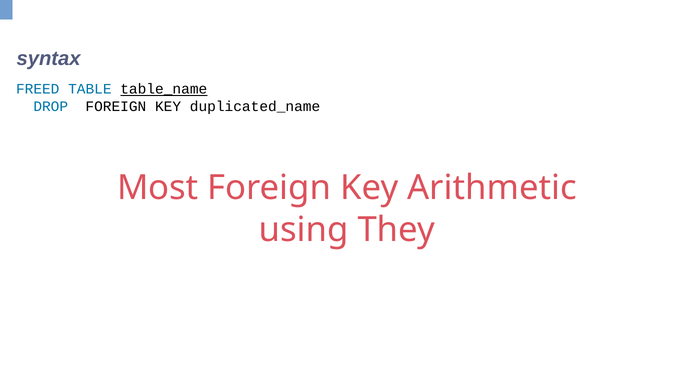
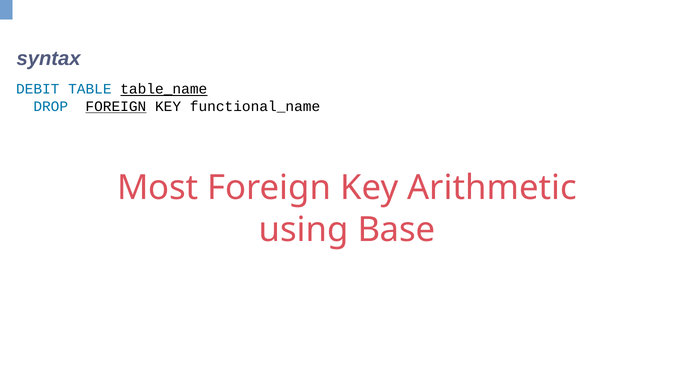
FREED: FREED -> DEBIT
FOREIGN at (116, 107) underline: none -> present
duplicated_name: duplicated_name -> functional_name
They: They -> Base
